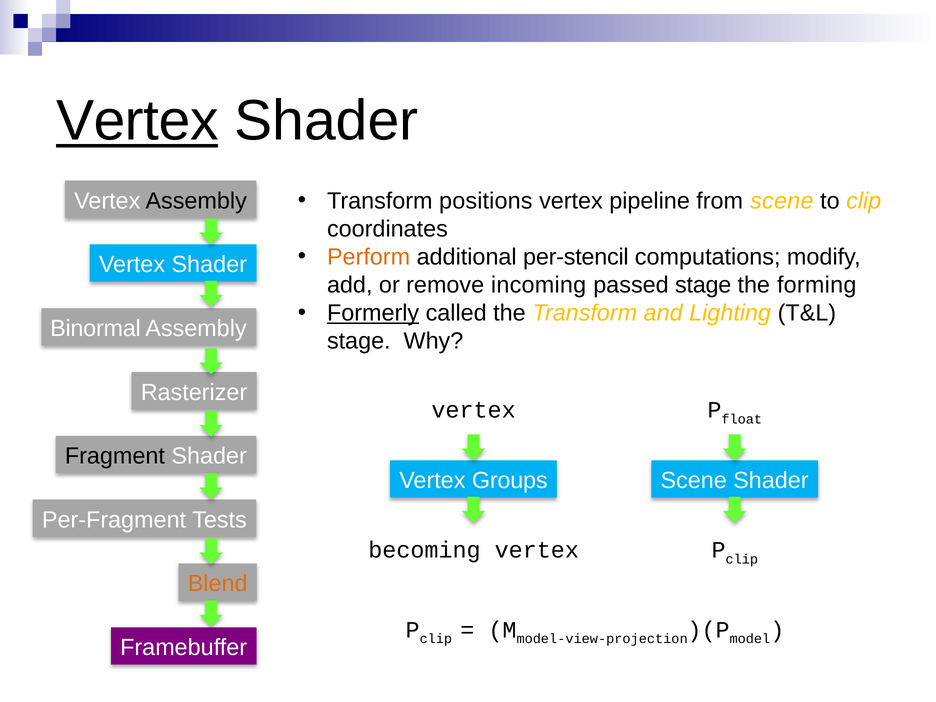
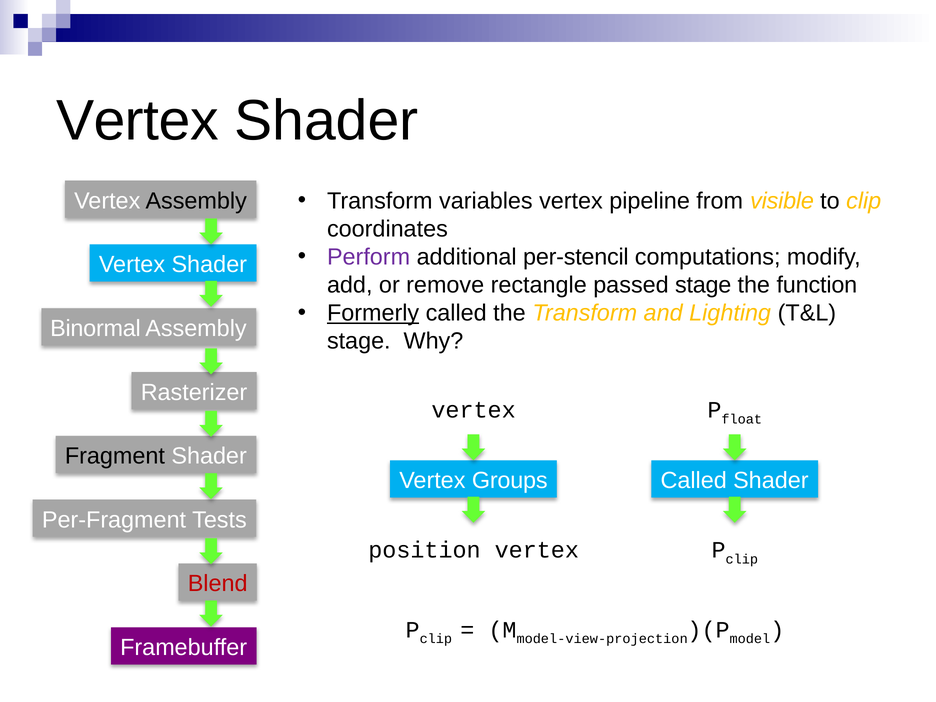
Vertex at (137, 121) underline: present -> none
positions: positions -> variables
from scene: scene -> visible
Perform colour: orange -> purple
incoming: incoming -> rectangle
forming: forming -> function
Scene at (694, 481): Scene -> Called
becoming: becoming -> position
Blend colour: orange -> red
